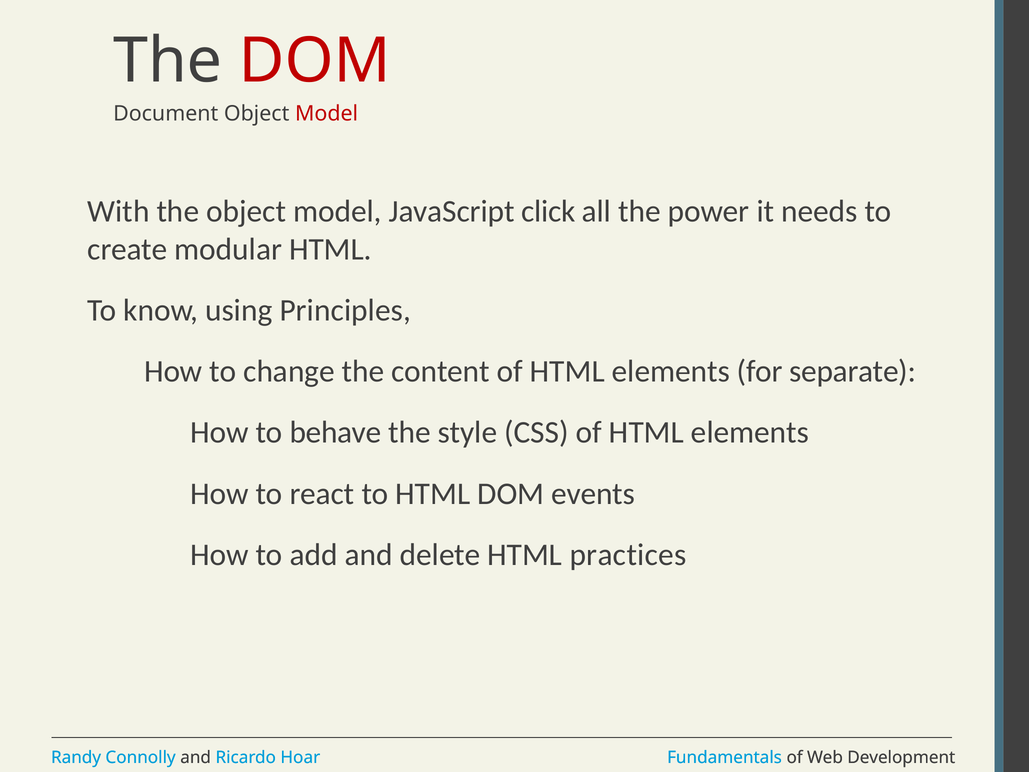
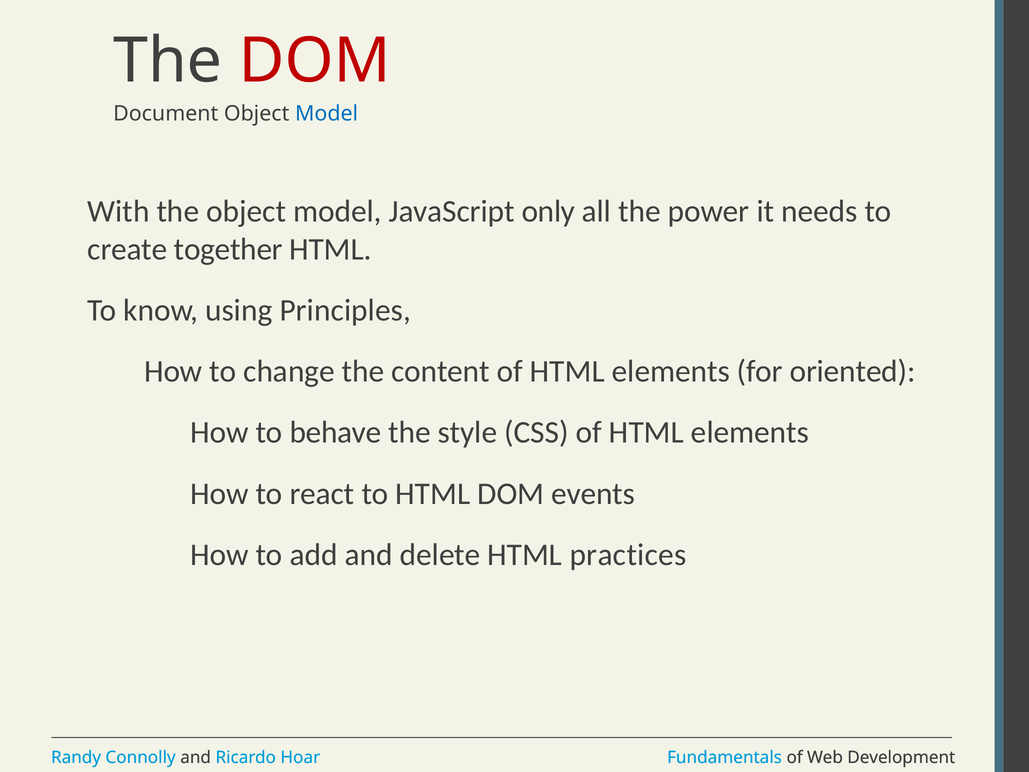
Model at (327, 114) colour: red -> blue
click: click -> only
modular: modular -> together
separate: separate -> oriented
